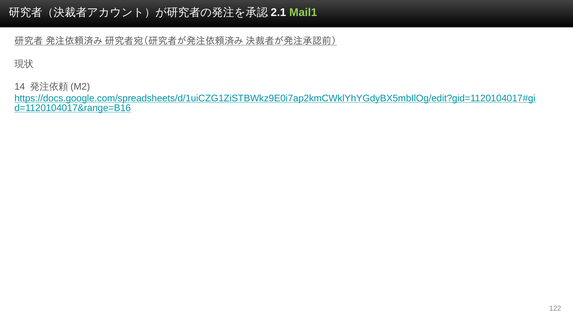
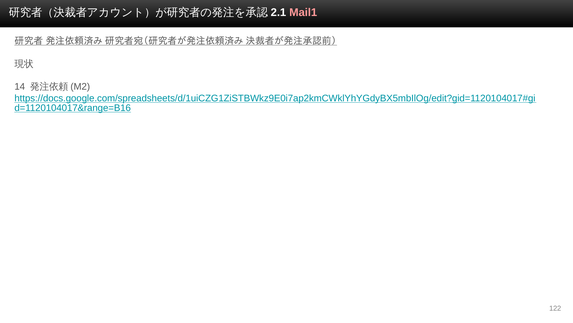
Mail1 colour: light green -> pink
